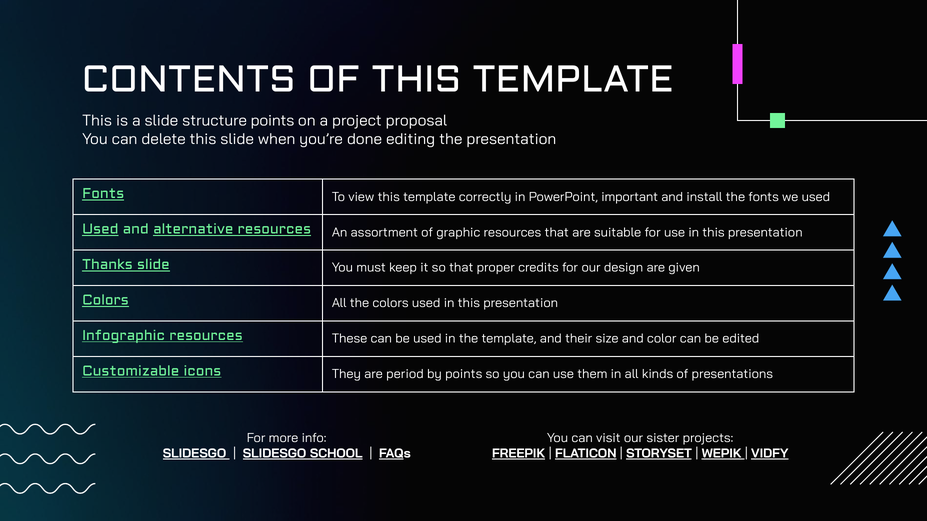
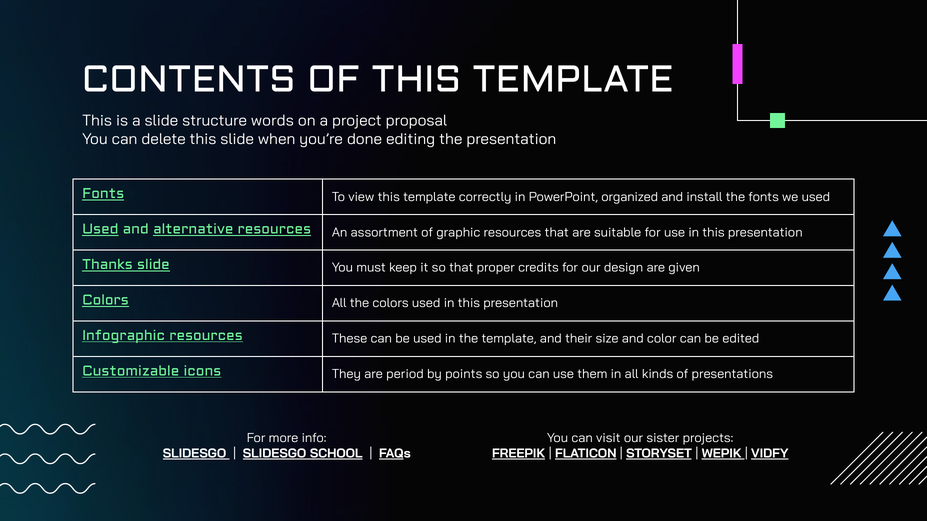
structure points: points -> words
important: important -> organized
